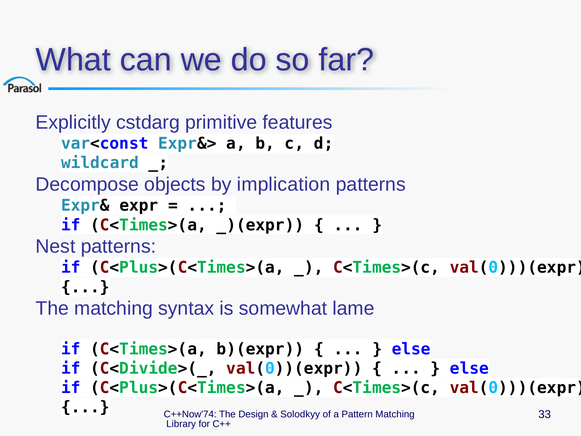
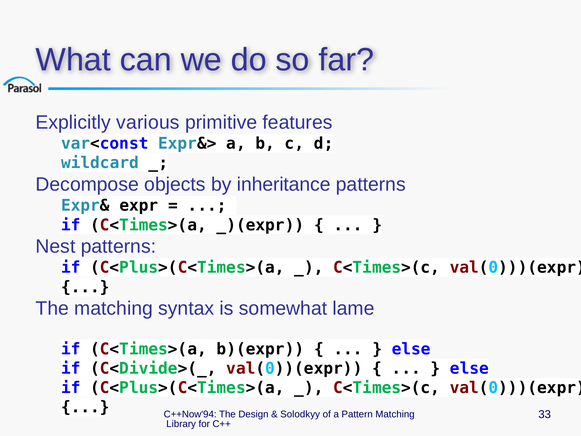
cstdarg: cstdarg -> various
implication: implication -> inheritance
C++Now'74: C++Now'74 -> C++Now'94
